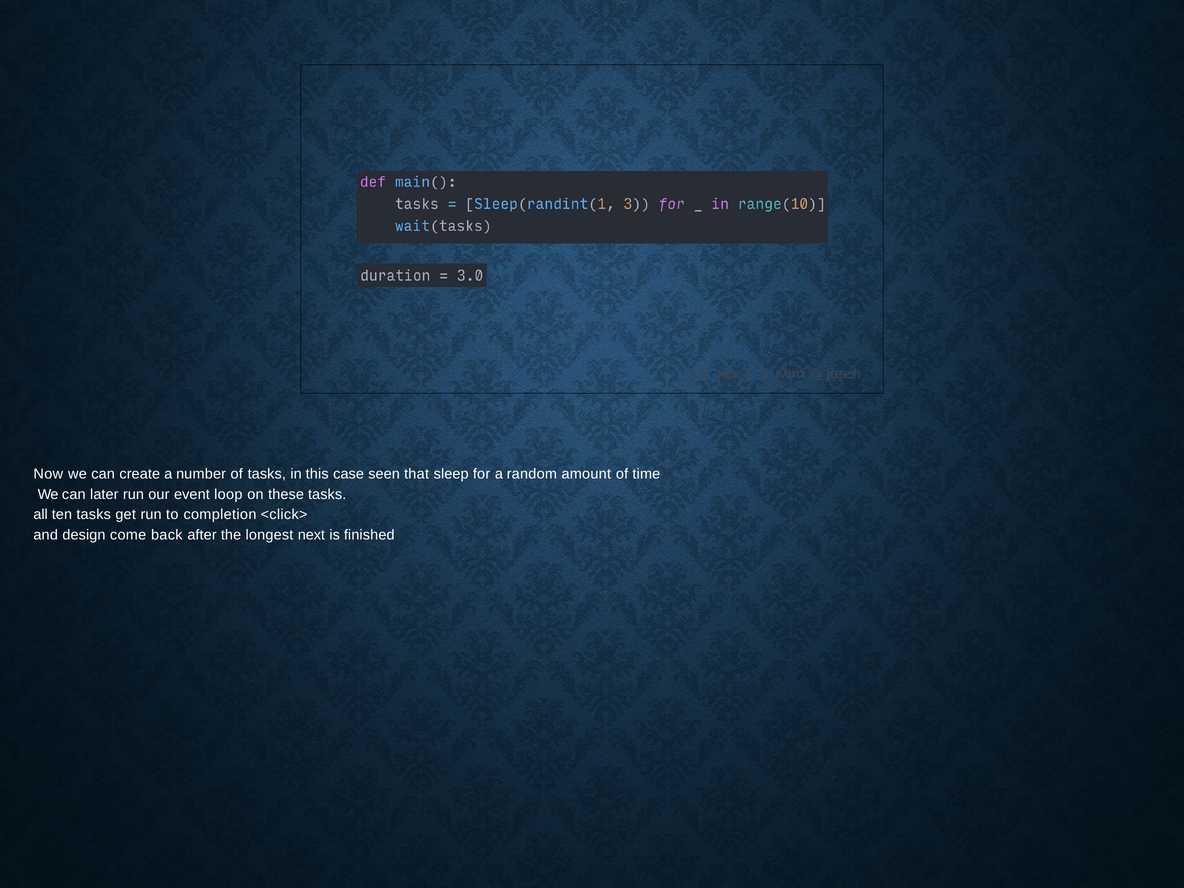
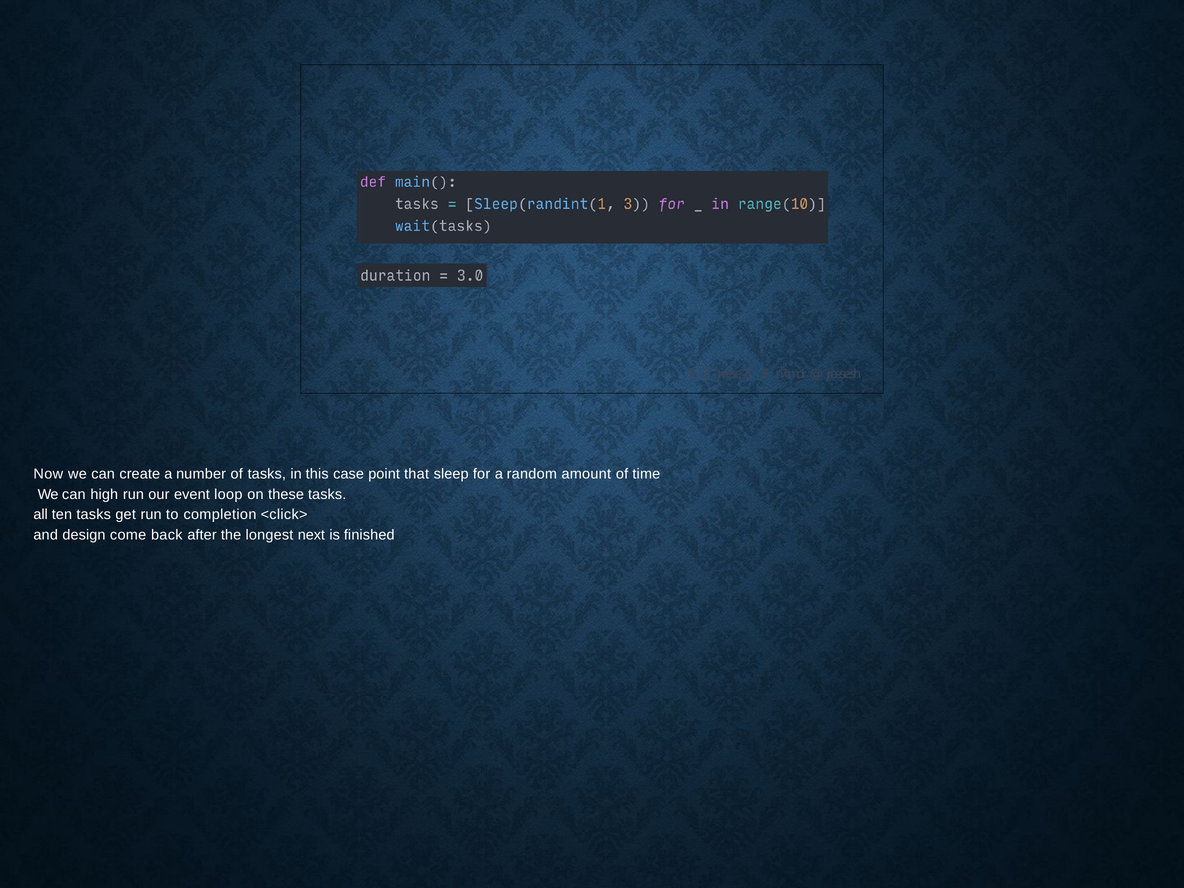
seen: seen -> point
later: later -> high
